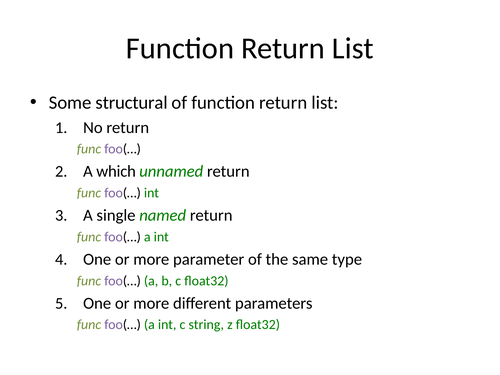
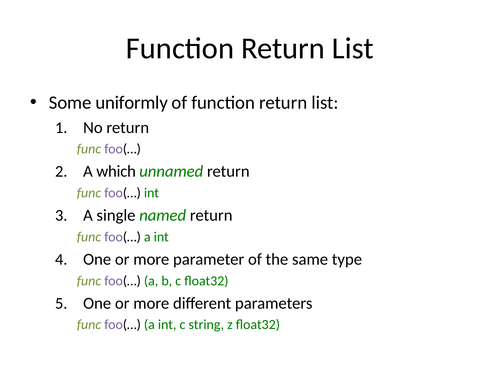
structural: structural -> uniformly
